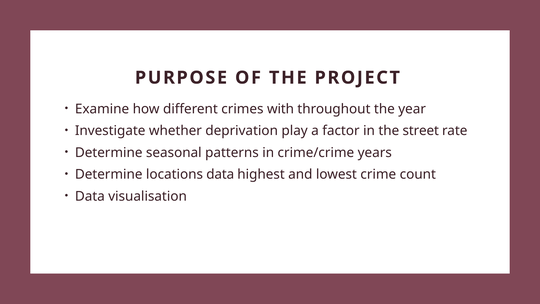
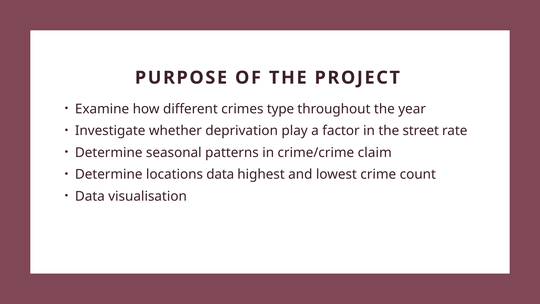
with: with -> type
years: years -> claim
